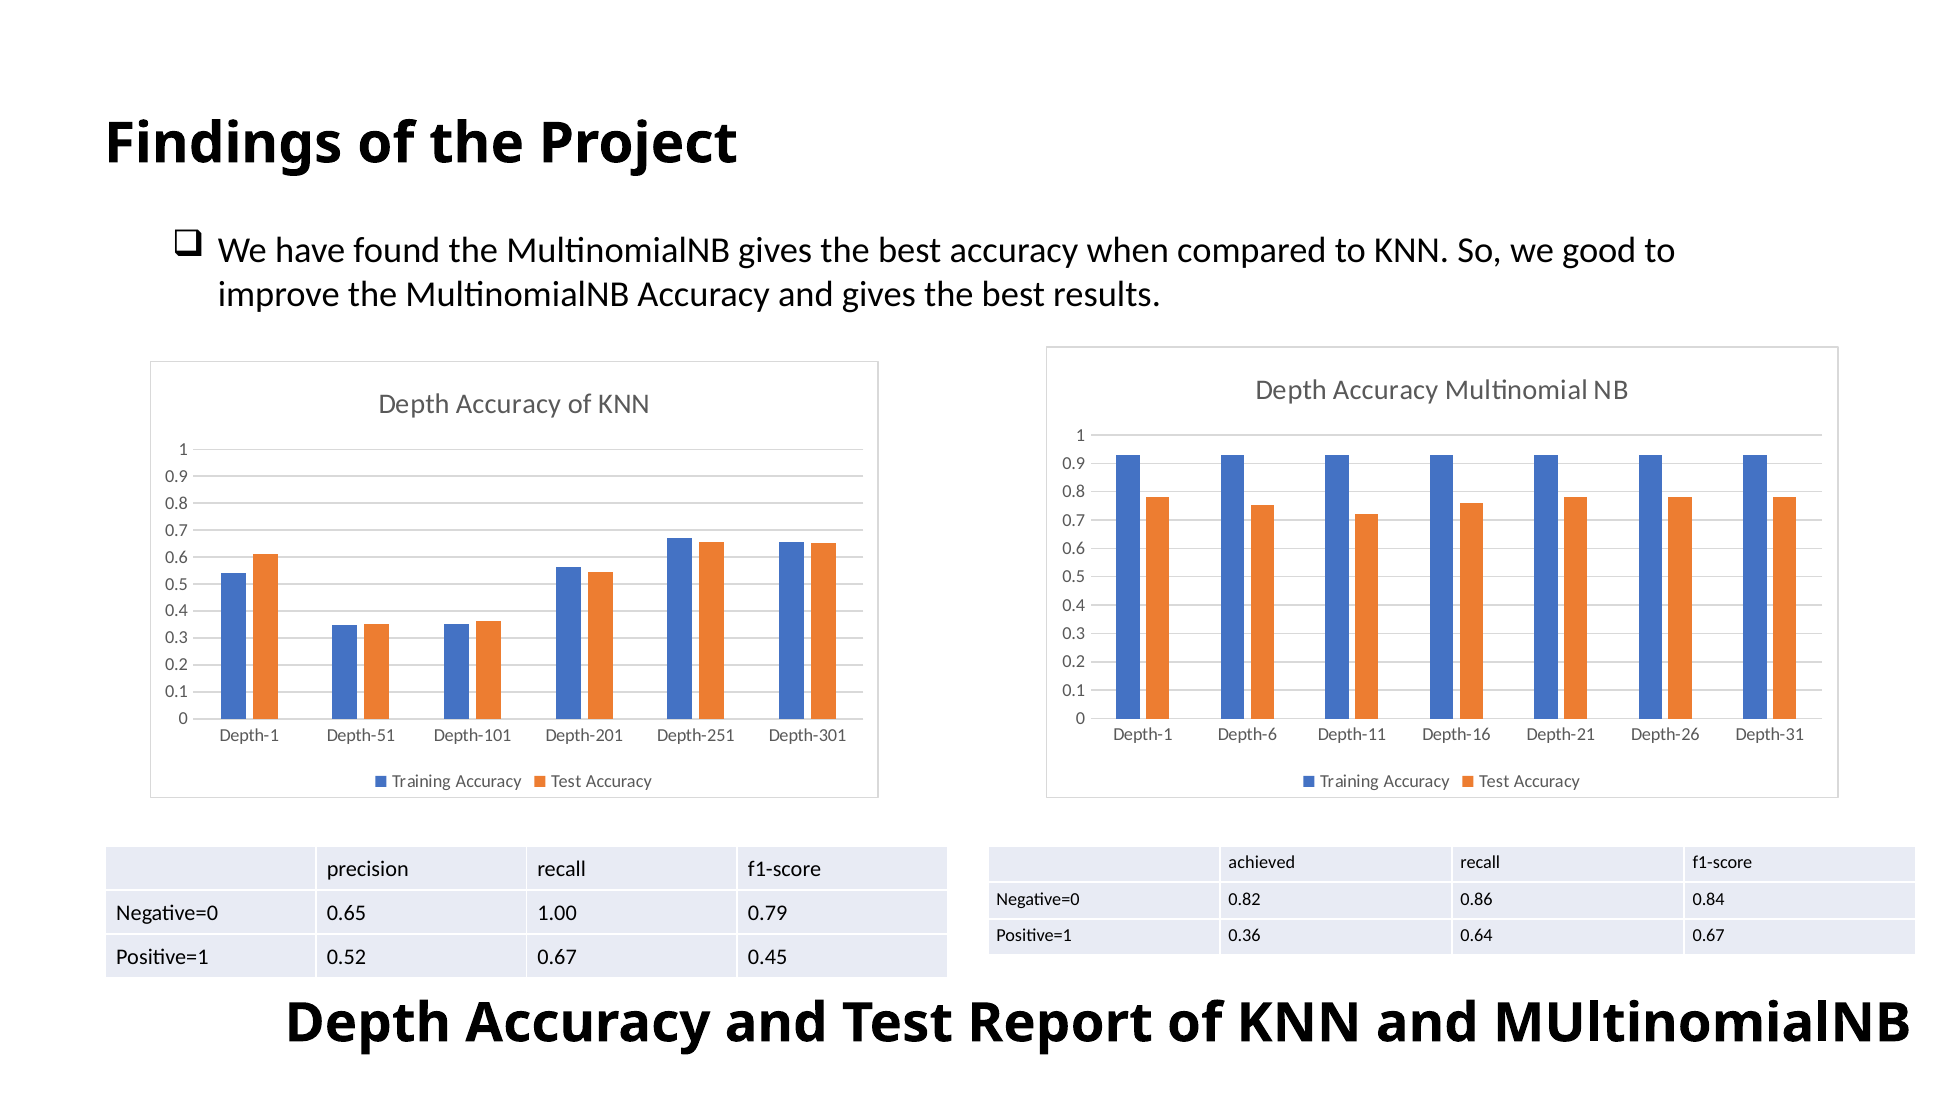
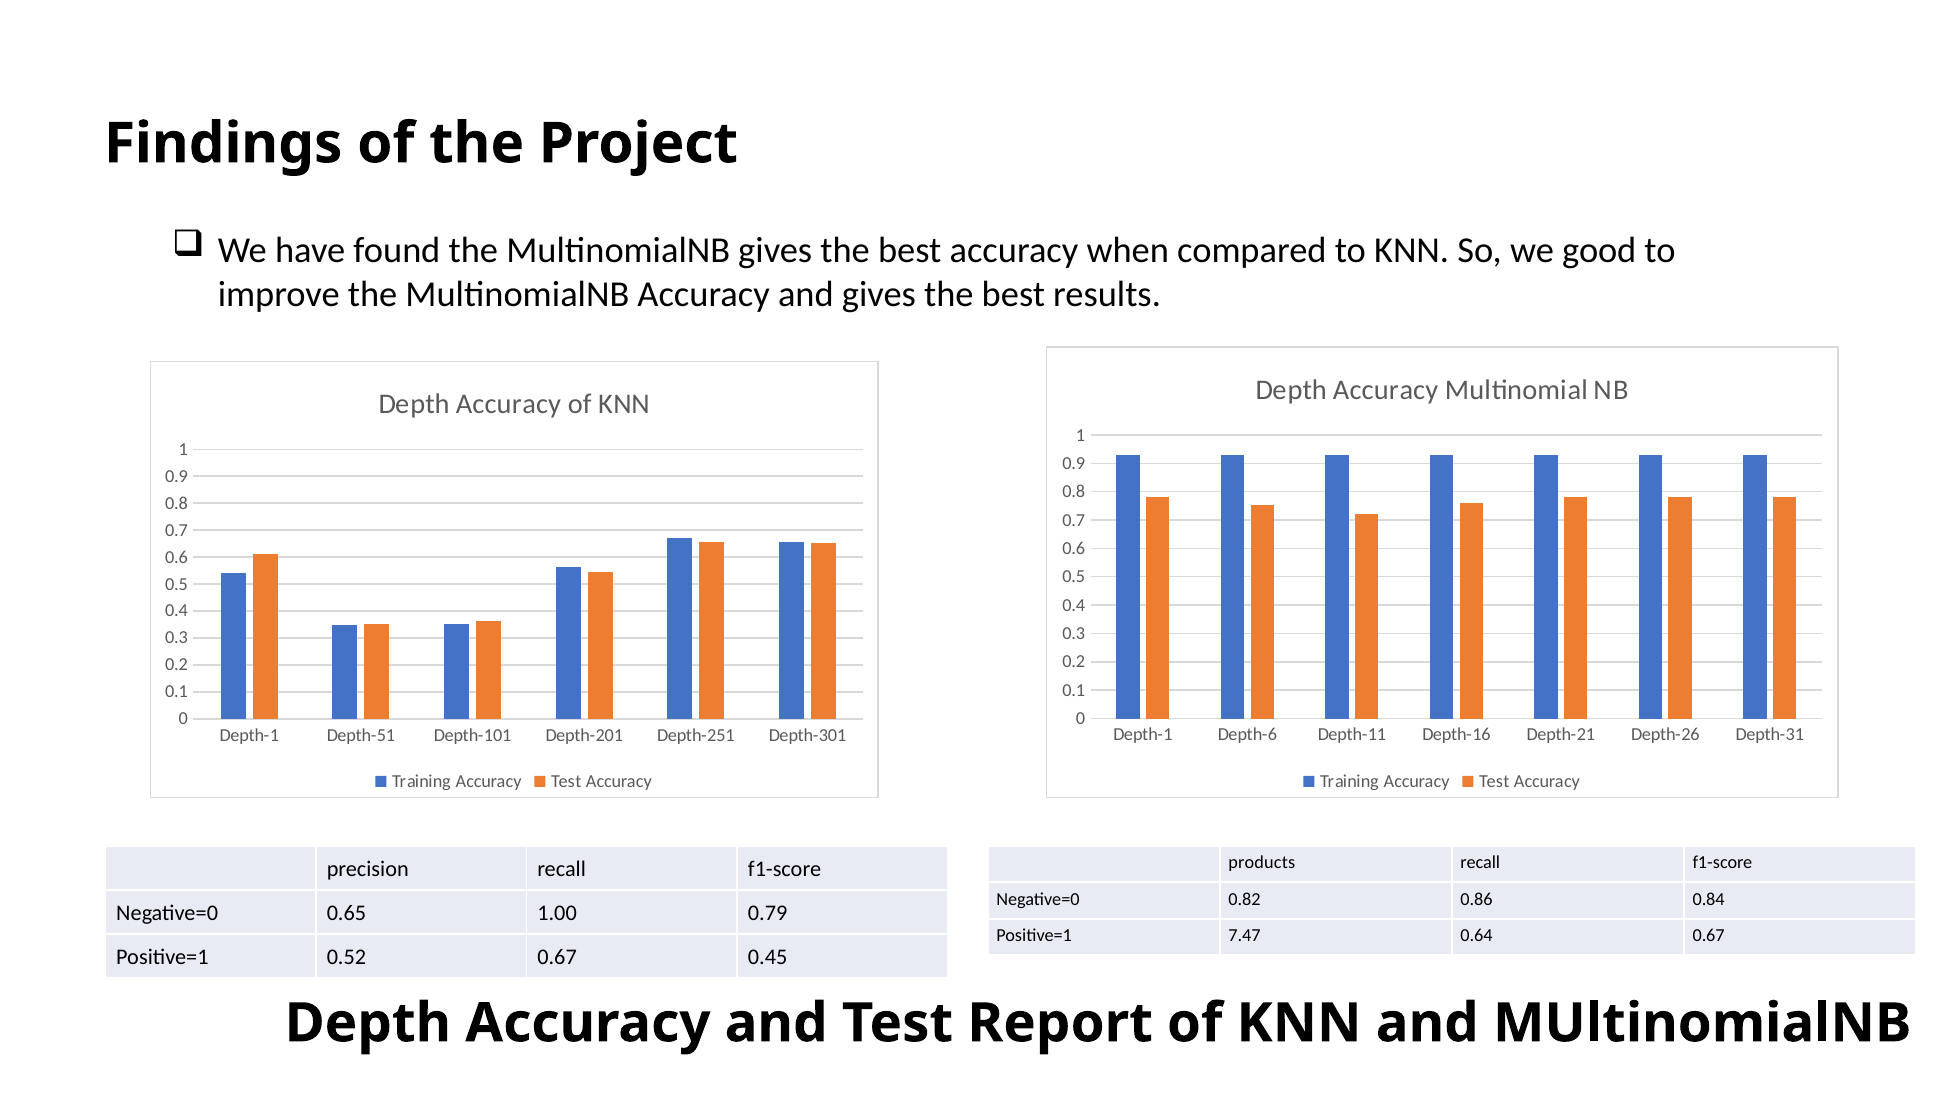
achieved: achieved -> products
0.36: 0.36 -> 7.47
